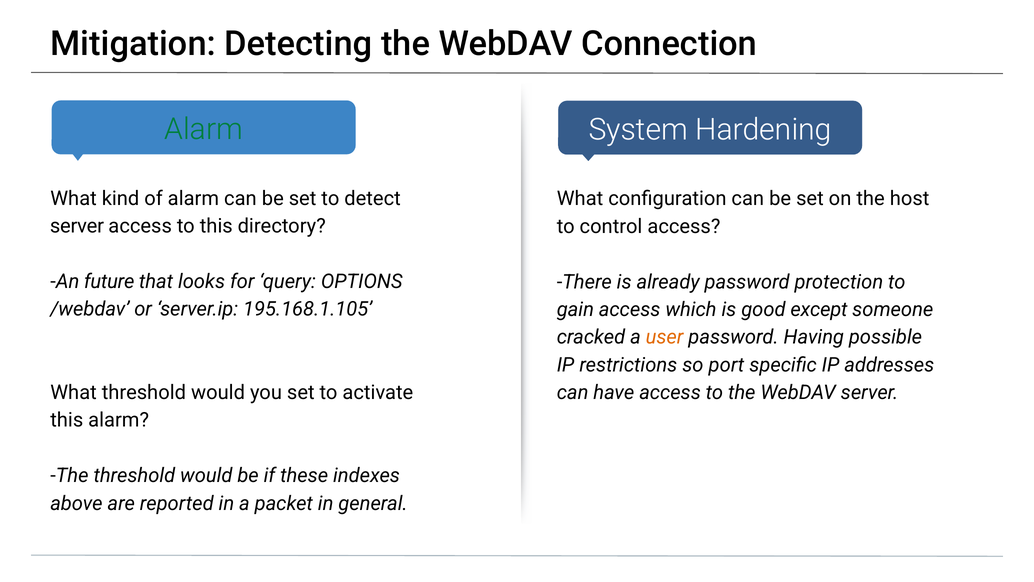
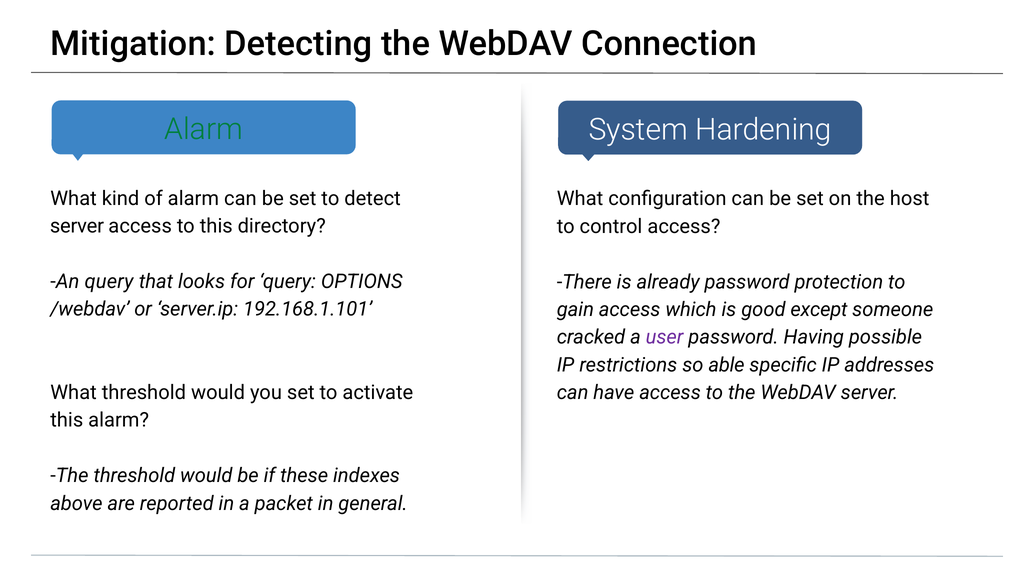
An future: future -> query
195.168.1.105: 195.168.1.105 -> 192.168.1.101
user colour: orange -> purple
port: port -> able
